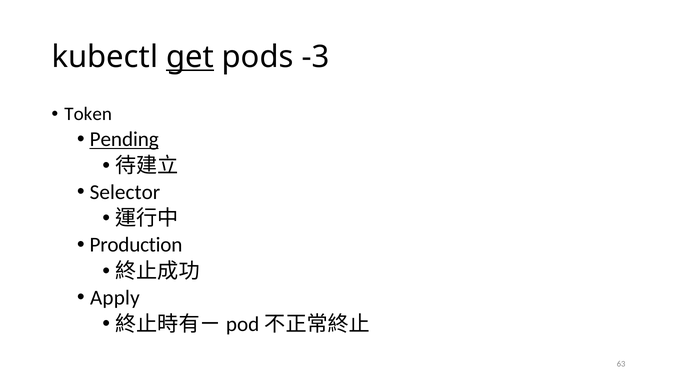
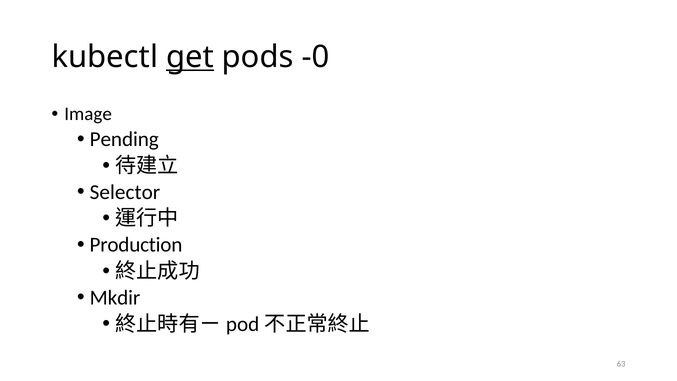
-3: -3 -> -0
Token: Token -> Image
Pending underline: present -> none
Apply: Apply -> Mkdir
